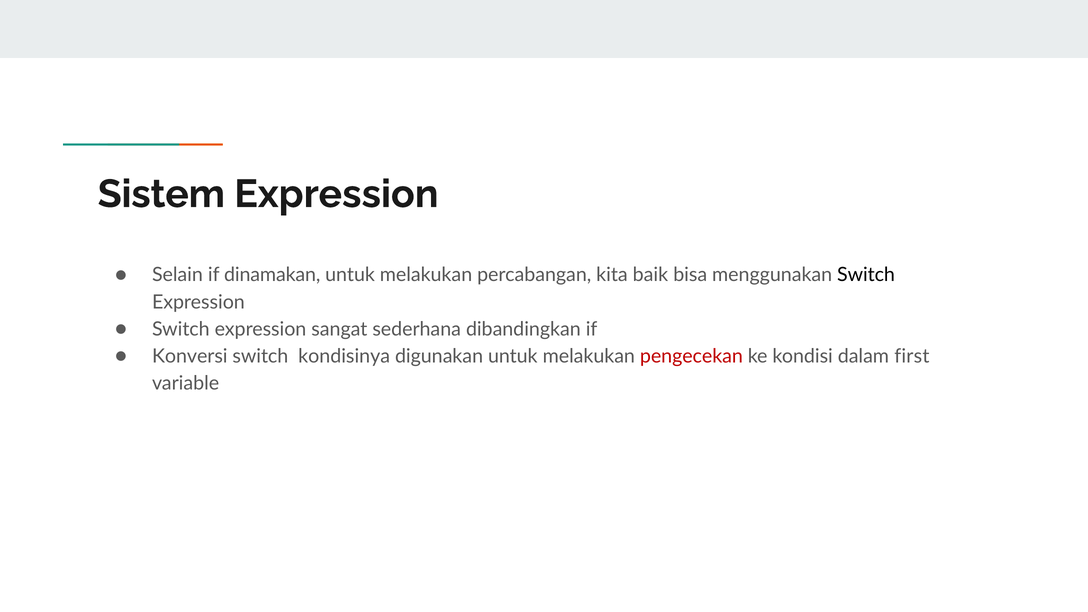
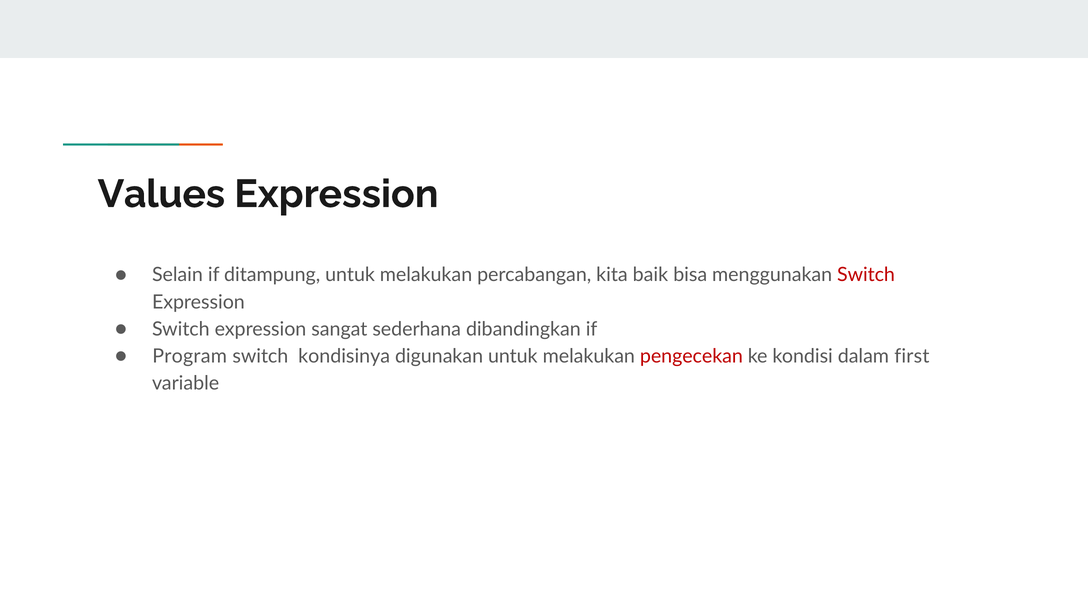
Sistem: Sistem -> Values
dinamakan: dinamakan -> ditampung
Switch at (866, 275) colour: black -> red
Konversi: Konversi -> Program
